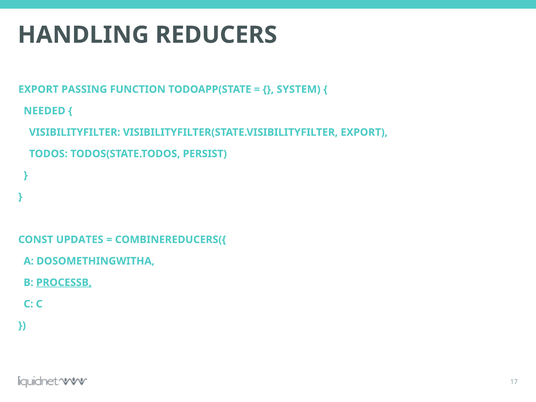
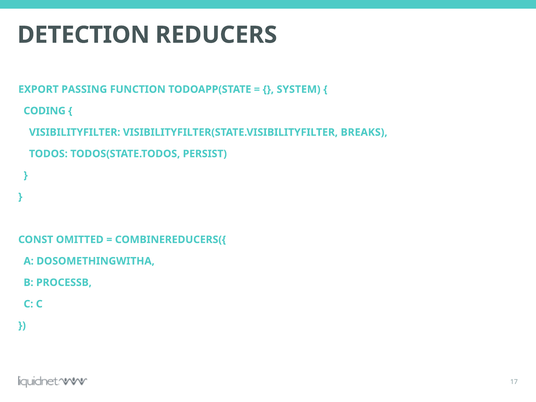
HANDLING: HANDLING -> DETECTION
NEEDED: NEEDED -> CODING
VISIBILITYFILTER(STATE.VISIBILITYFILTER EXPORT: EXPORT -> BREAKS
UPDATES: UPDATES -> OMITTED
PROCESSB underline: present -> none
